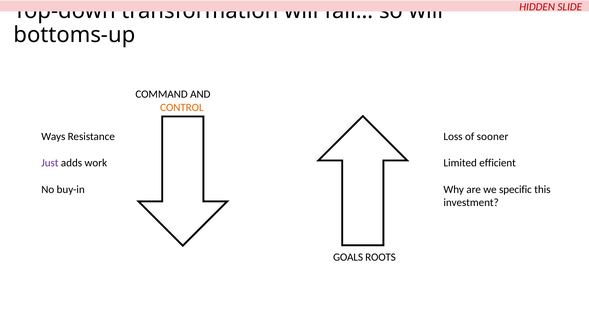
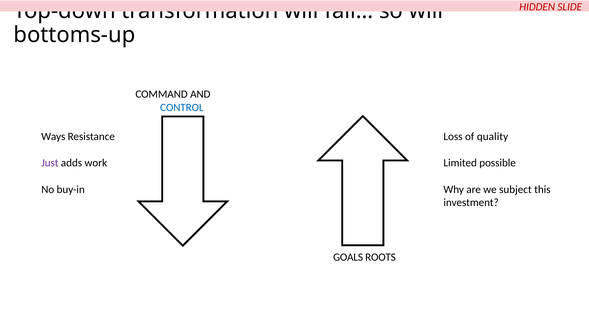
CONTROL colour: orange -> blue
sooner: sooner -> quality
efficient: efficient -> possible
specific: specific -> subject
